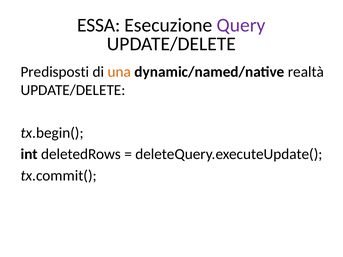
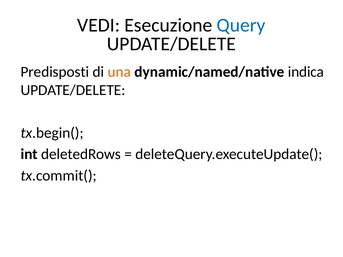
ESSA: ESSA -> VEDI
Query colour: purple -> blue
realtà: realtà -> indica
